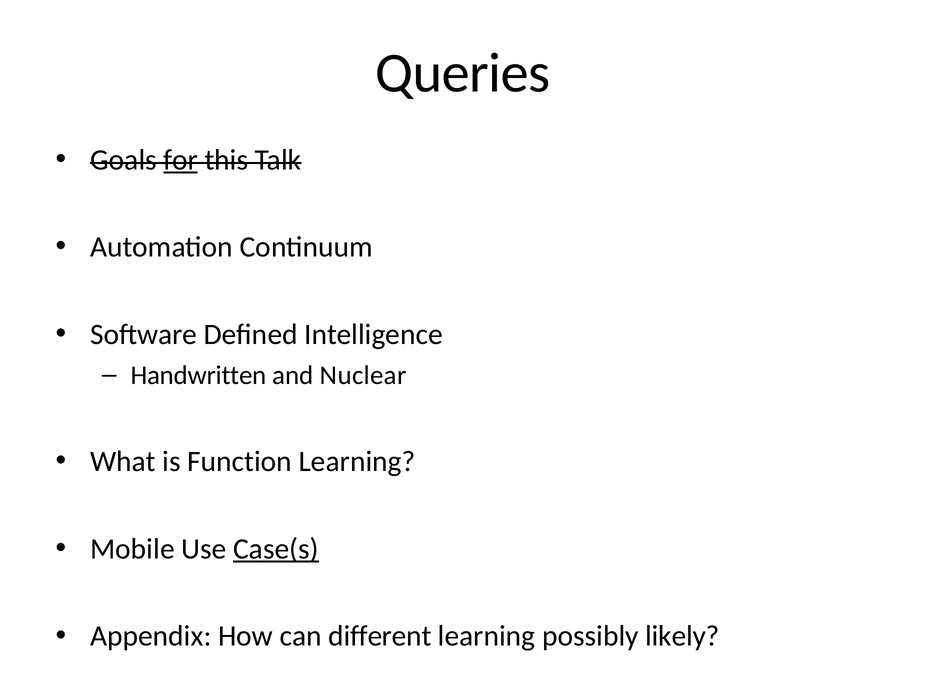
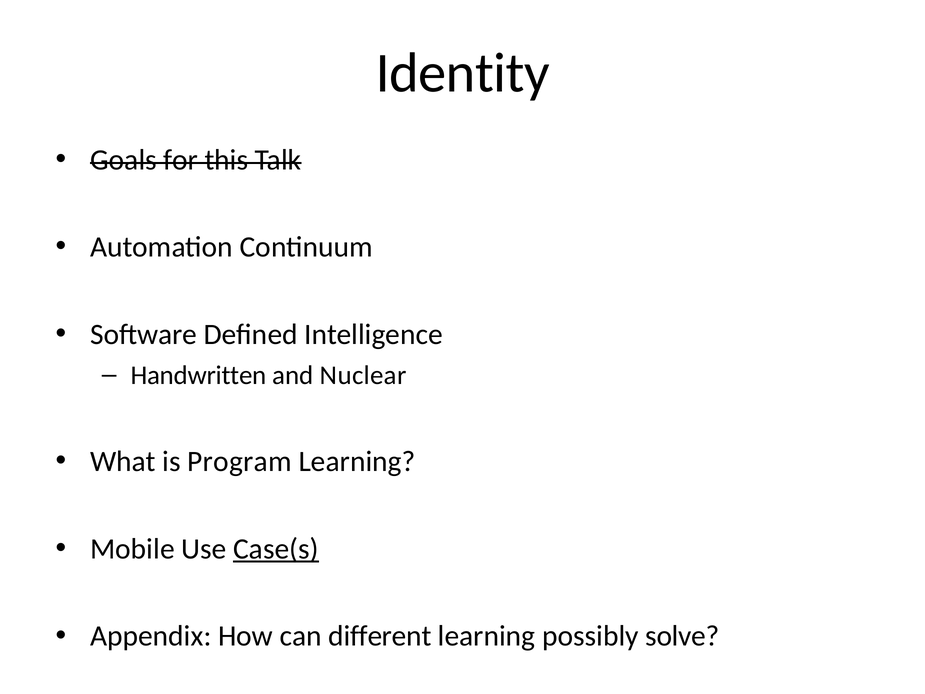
Queries: Queries -> Identity
for underline: present -> none
Function: Function -> Program
likely: likely -> solve
